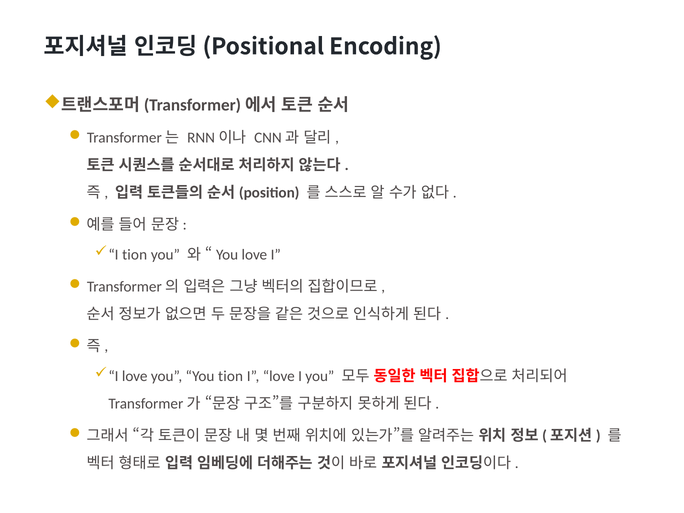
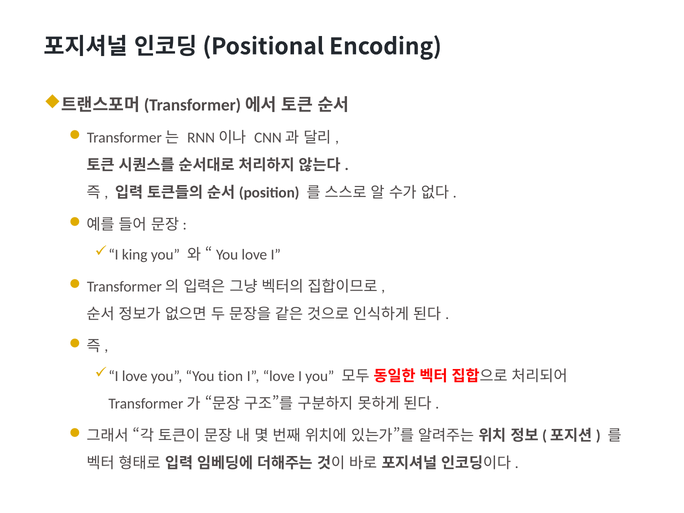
tion at (135, 255): tion -> king
